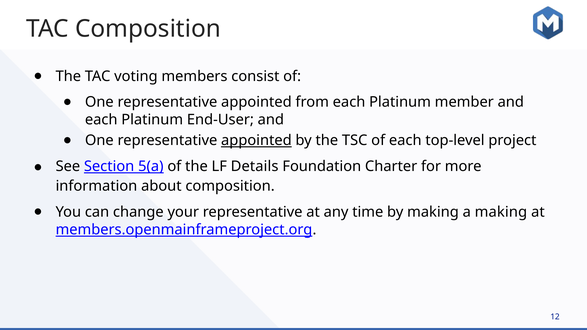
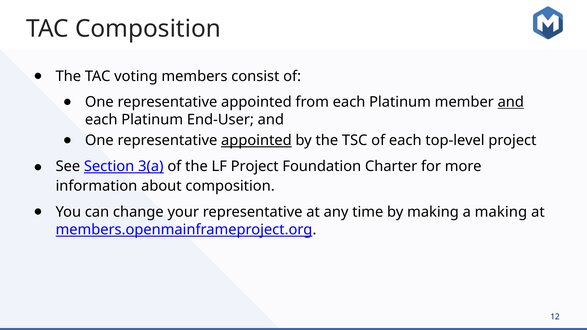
and at (511, 102) underline: none -> present
5(a: 5(a -> 3(a
LF Details: Details -> Project
